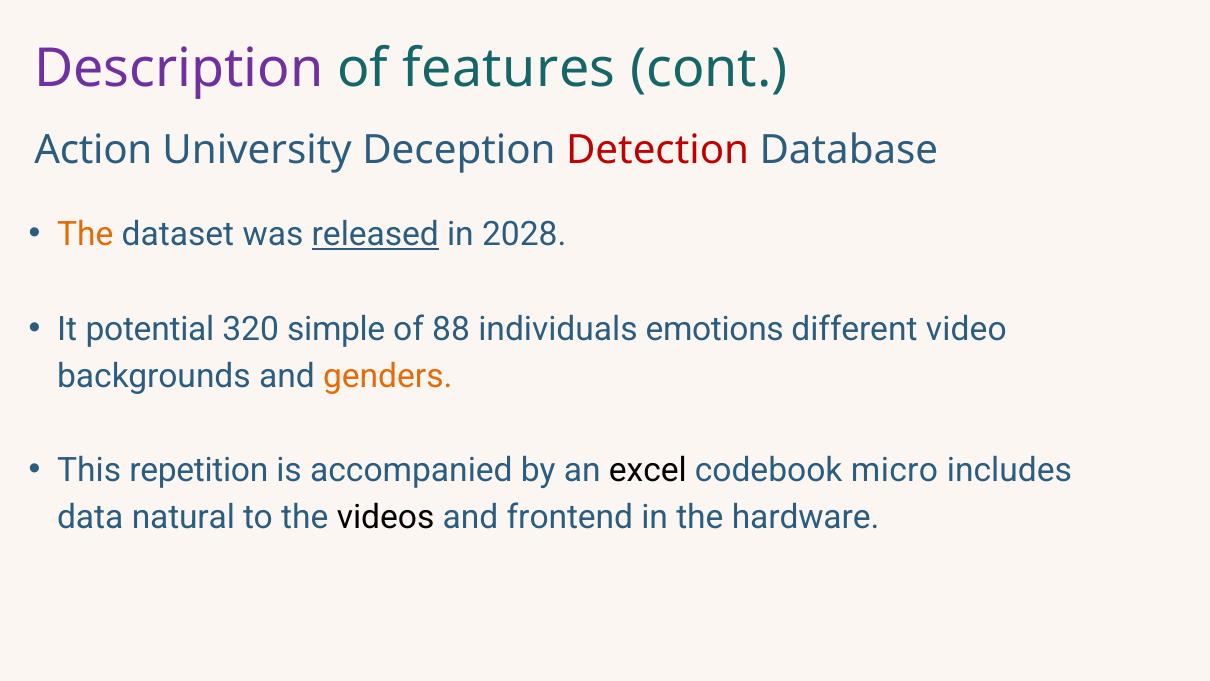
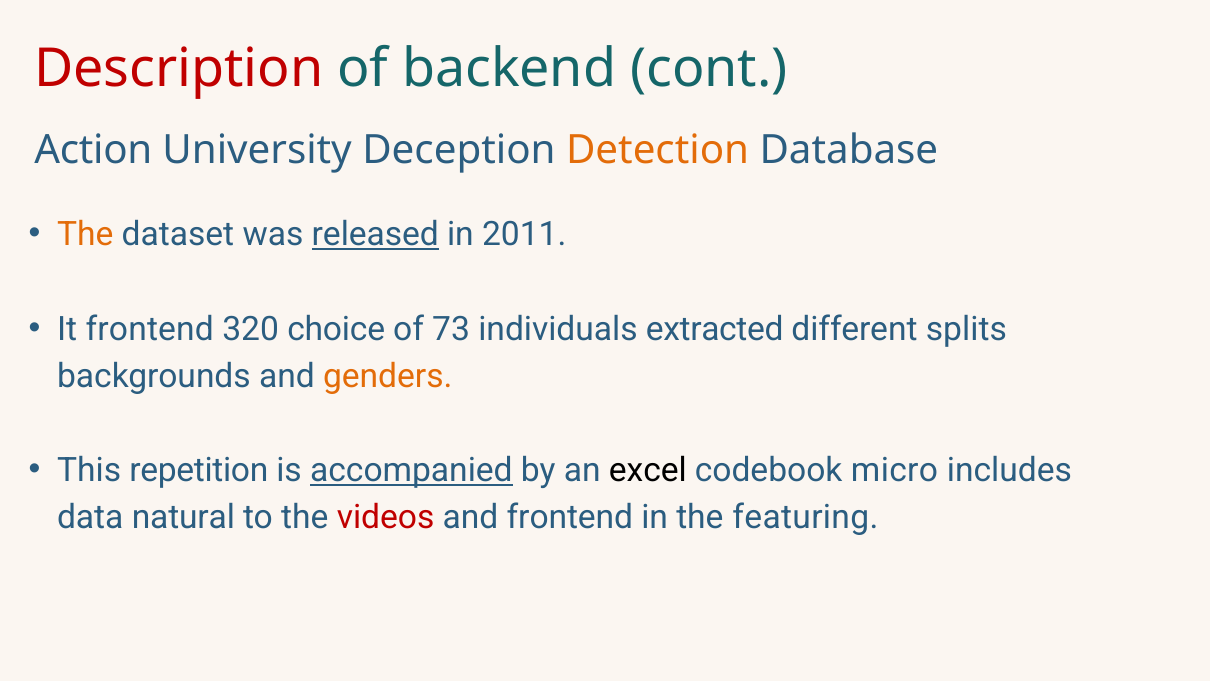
Description colour: purple -> red
features: features -> backend
Detection colour: red -> orange
2028: 2028 -> 2011
It potential: potential -> frontend
simple: simple -> choice
88: 88 -> 73
emotions: emotions -> extracted
video: video -> splits
accompanied underline: none -> present
videos colour: black -> red
hardware: hardware -> featuring
